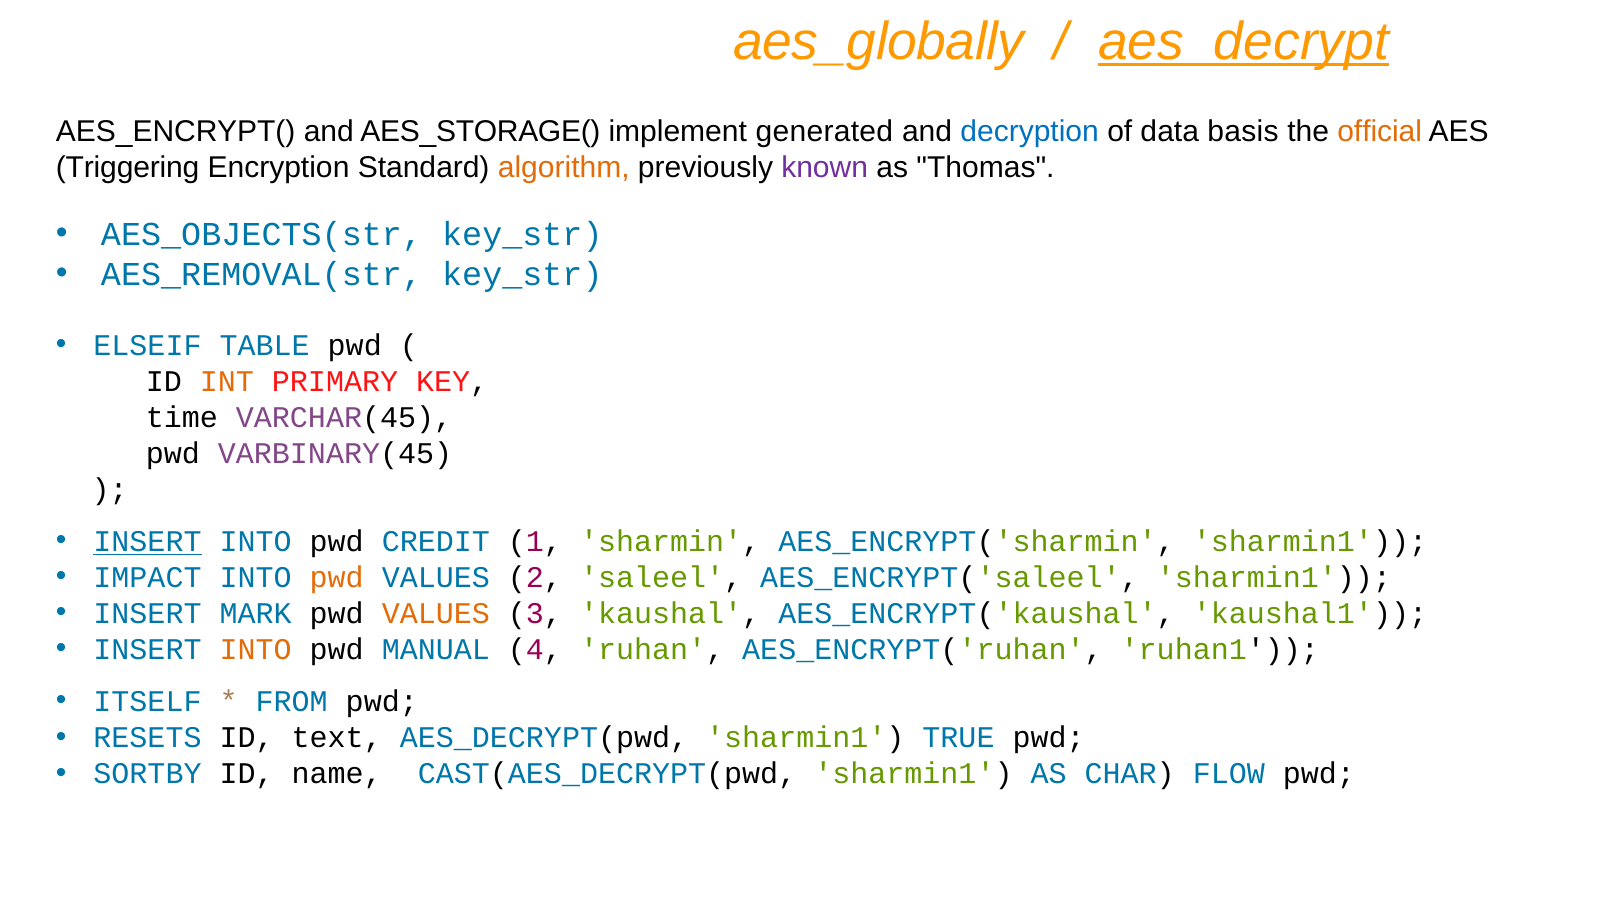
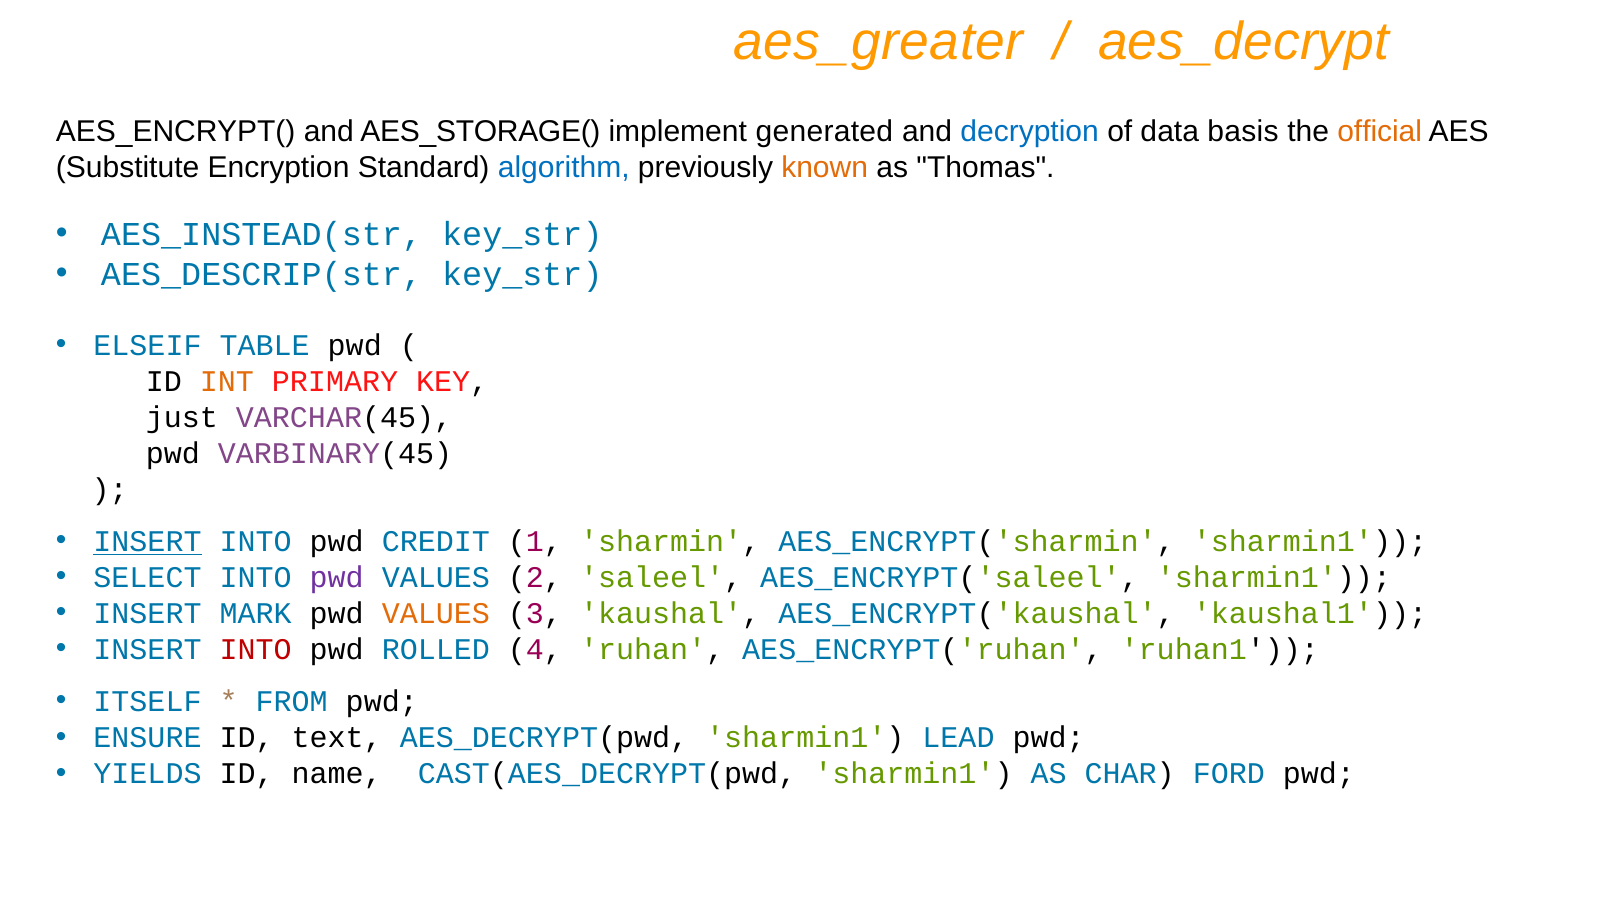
aes_globally: aes_globally -> aes_greater
aes_decrypt underline: present -> none
Triggering: Triggering -> Substitute
algorithm colour: orange -> blue
known colour: purple -> orange
AES_OBJECTS(str: AES_OBJECTS(str -> AES_INSTEAD(str
AES_REMOVAL(str: AES_REMOVAL(str -> AES_DESCRIP(str
time: time -> just
IMPACT: IMPACT -> SELECT
pwd at (337, 578) colour: orange -> purple
INTO at (256, 650) colour: orange -> red
MANUAL: MANUAL -> ROLLED
RESETS: RESETS -> ENSURE
TRUE: TRUE -> LEAD
SORTBY: SORTBY -> YIELDS
FLOW: FLOW -> FORD
